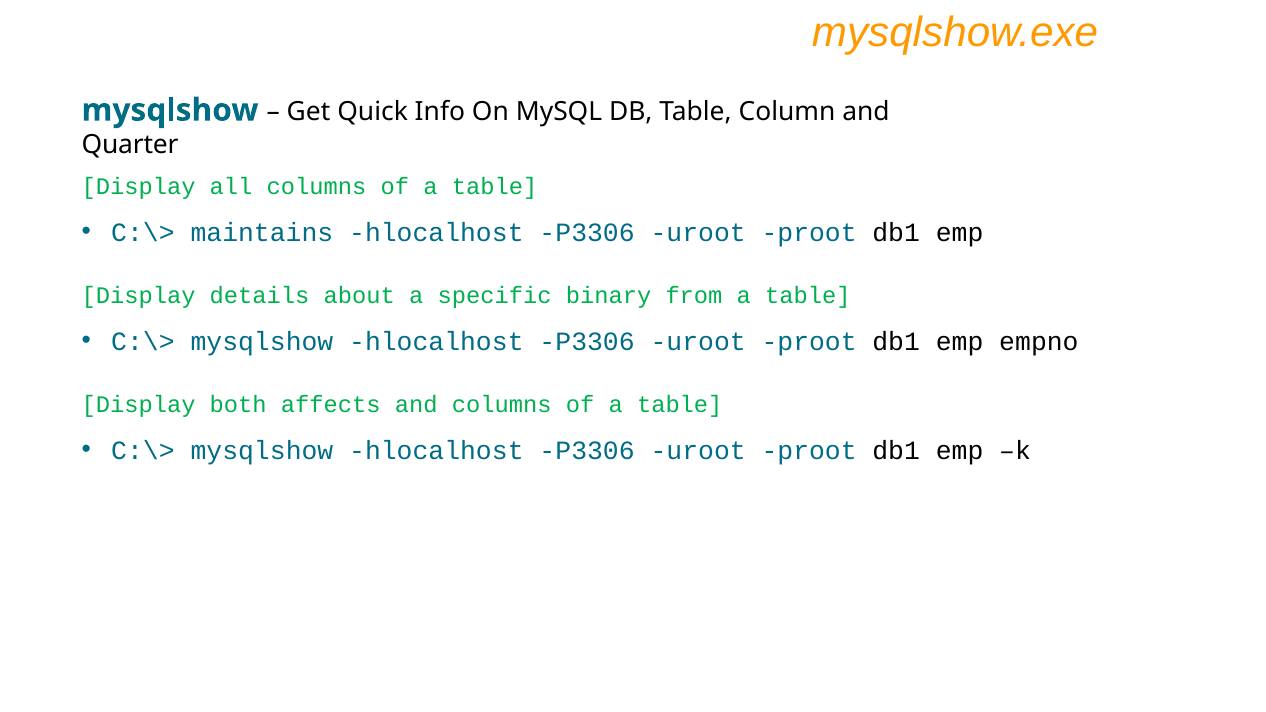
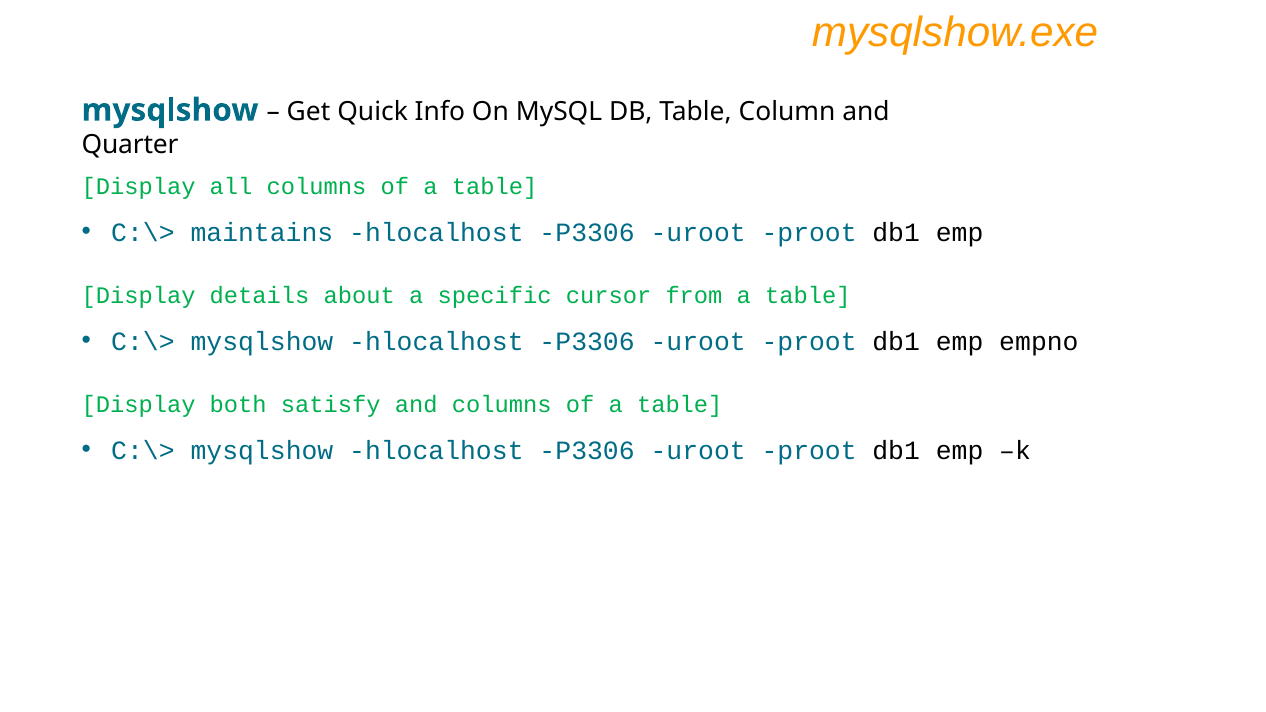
binary: binary -> cursor
affects: affects -> satisfy
